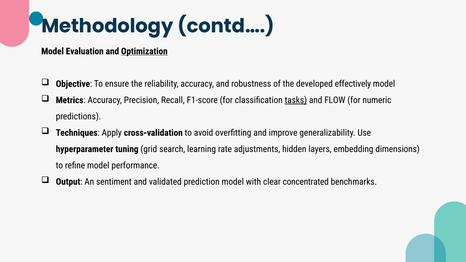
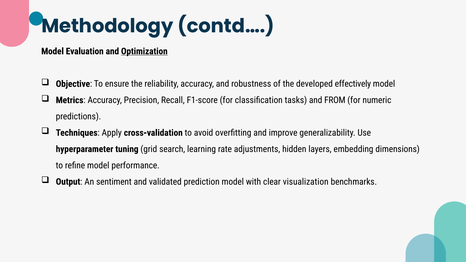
tasks underline: present -> none
FLOW: FLOW -> FROM
concentrated: concentrated -> visualization
